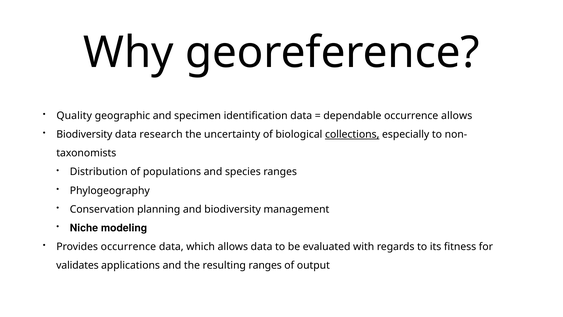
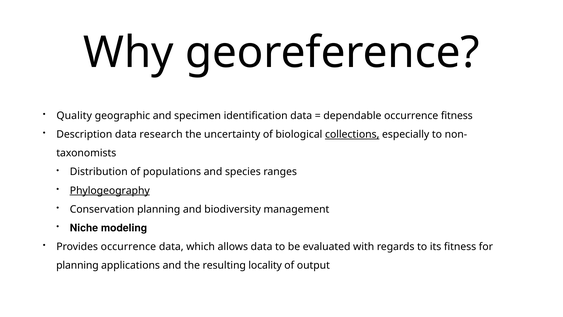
occurrence allows: allows -> fitness
Biodiversity at (84, 134): Biodiversity -> Description
Phylogeography underline: none -> present
validates at (77, 265): validates -> planning
resulting ranges: ranges -> locality
